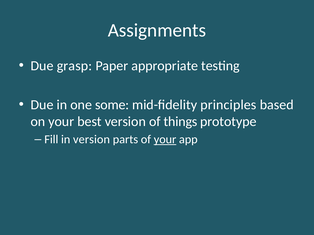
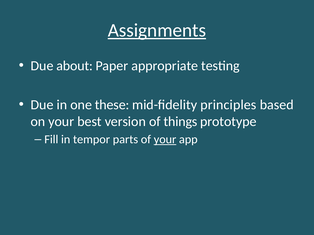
Assignments underline: none -> present
grasp: grasp -> about
some: some -> these
in version: version -> tempor
